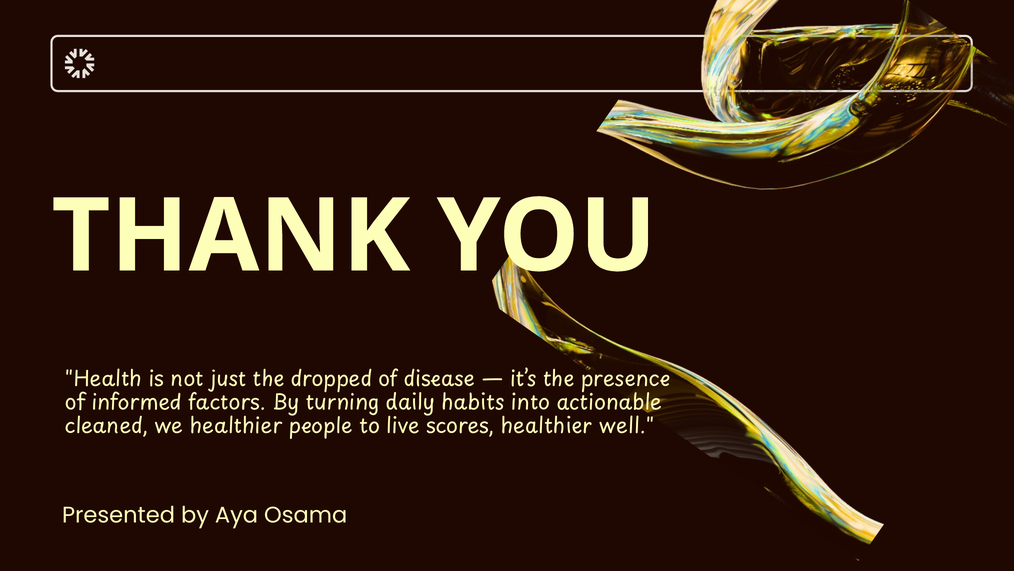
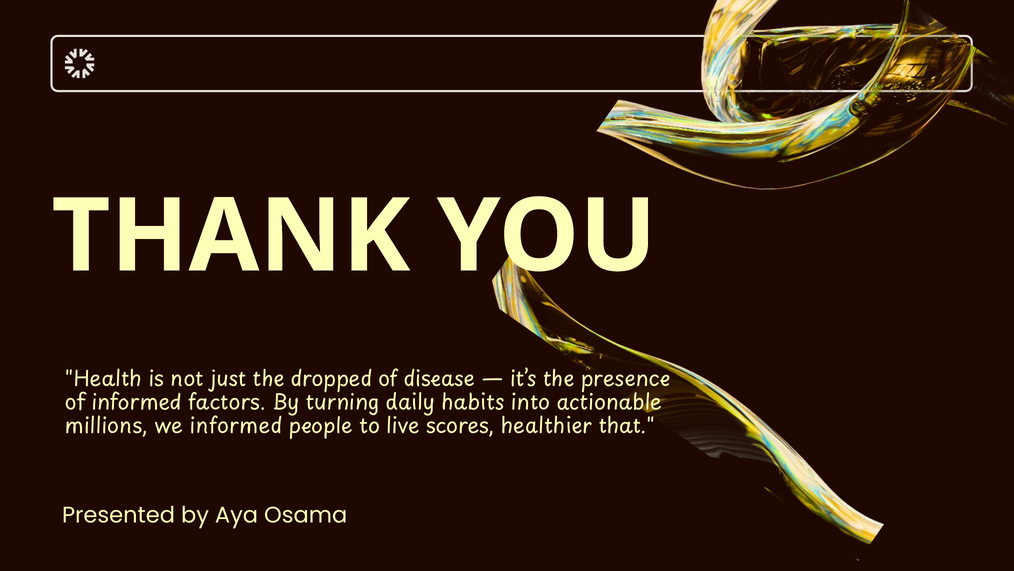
cleaned: cleaned -> millions
we healthier: healthier -> informed
well: well -> that
